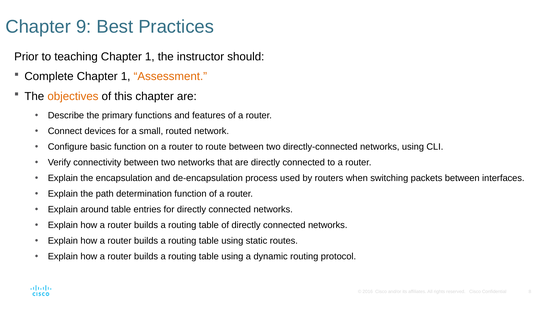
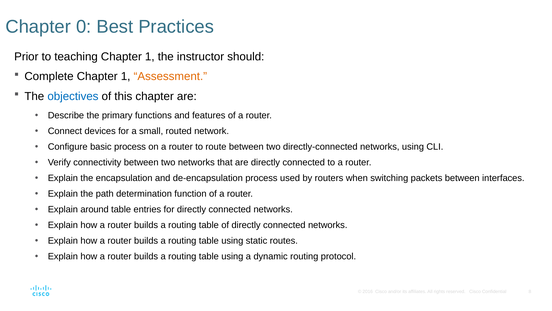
9: 9 -> 0
objectives colour: orange -> blue
basic function: function -> process
